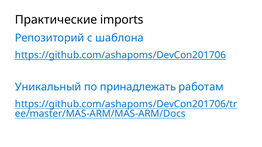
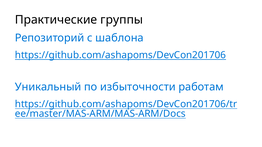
imports: imports -> группы
принадлежать: принадлежать -> избыточности
